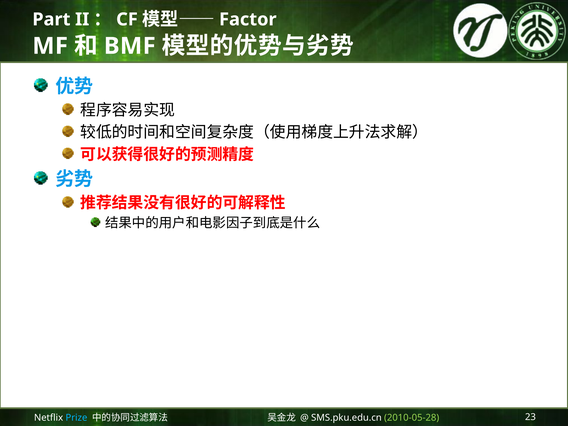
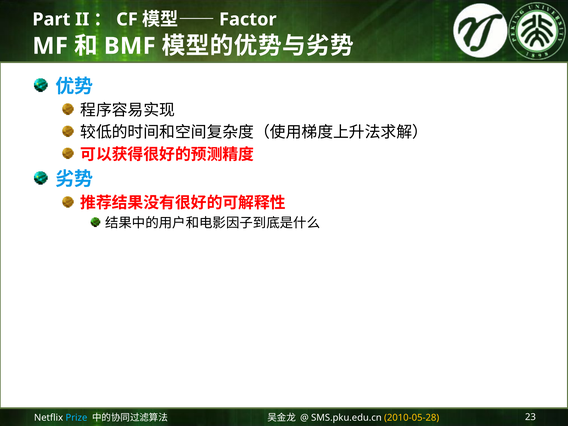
2010-05-28 colour: light green -> yellow
